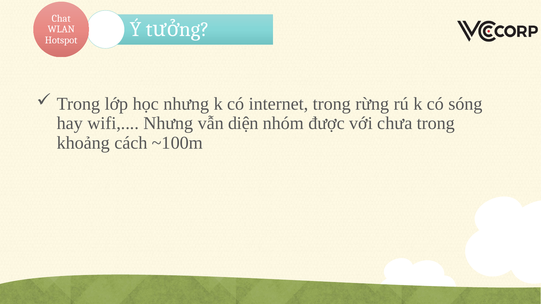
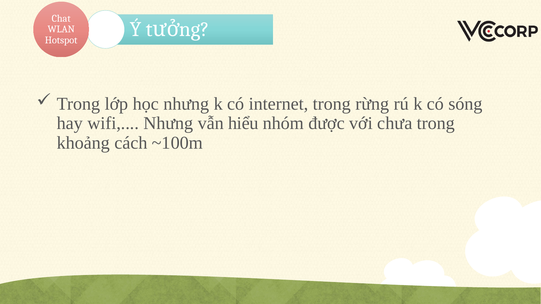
diện: diện -> hiểu
